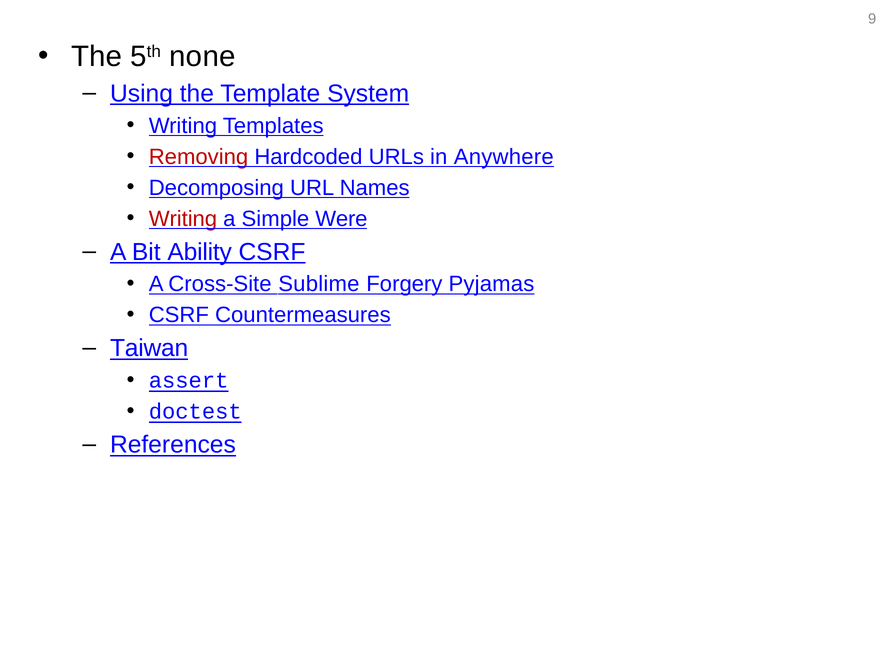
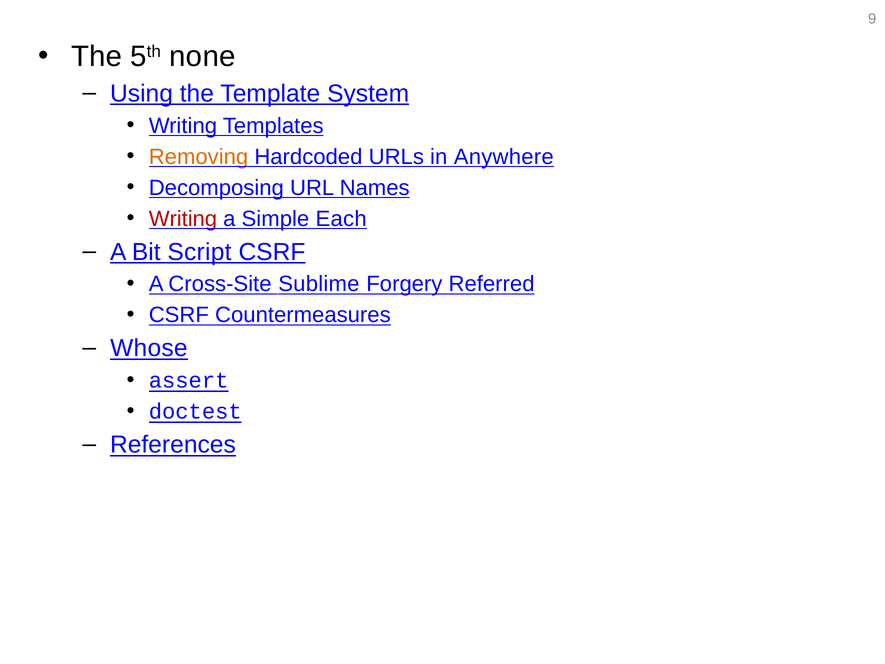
Removing colour: red -> orange
Were: Were -> Each
Ability: Ability -> Script
Pyjamas: Pyjamas -> Referred
Taiwan: Taiwan -> Whose
